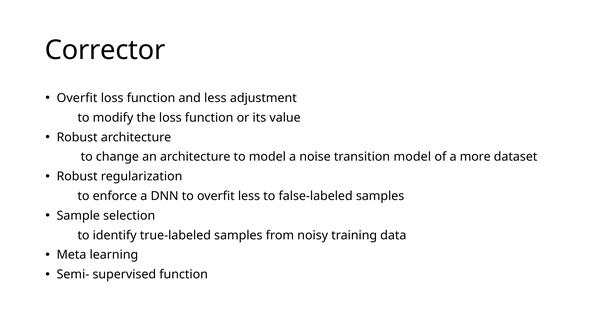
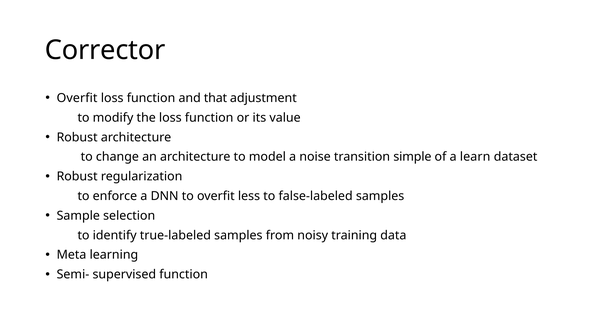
and less: less -> that
transition model: model -> simple
more: more -> learn
